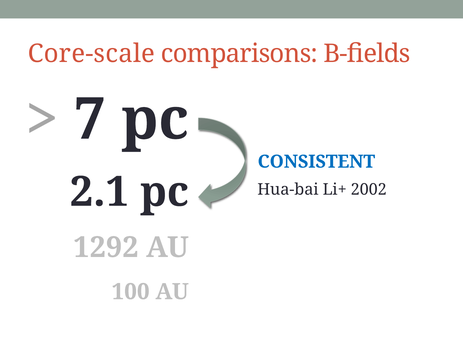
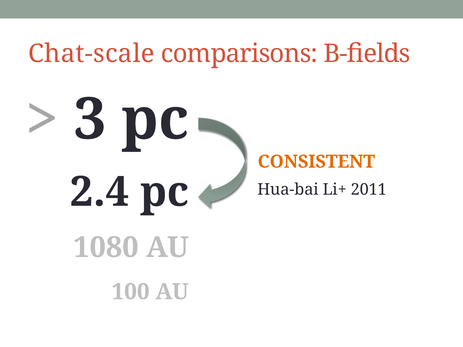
Core-scale: Core-scale -> Chat-scale
7: 7 -> 3
CONSISTENT colour: blue -> orange
2.1: 2.1 -> 2.4
2002: 2002 -> 2011
1292: 1292 -> 1080
